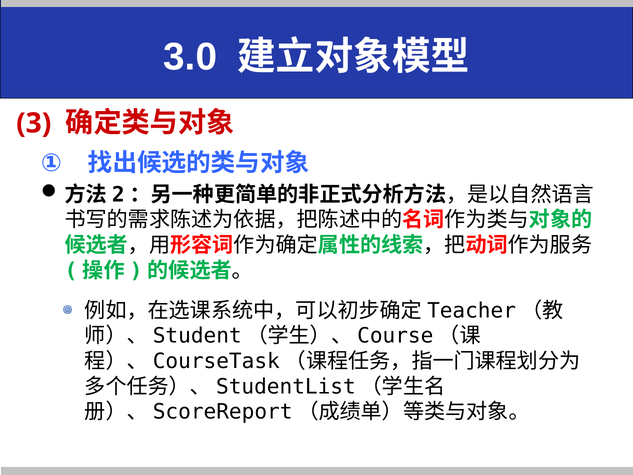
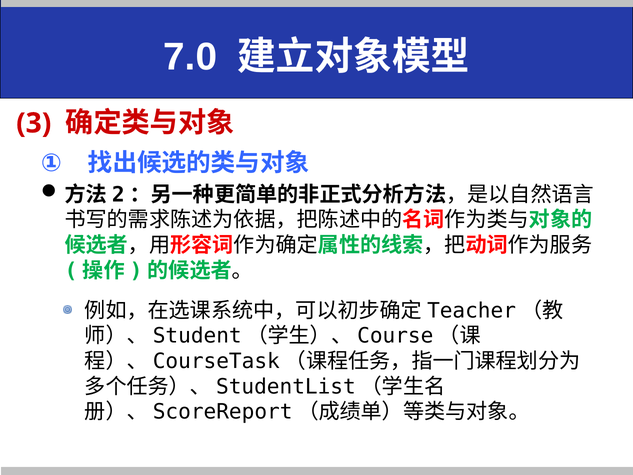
3.0: 3.0 -> 7.0
